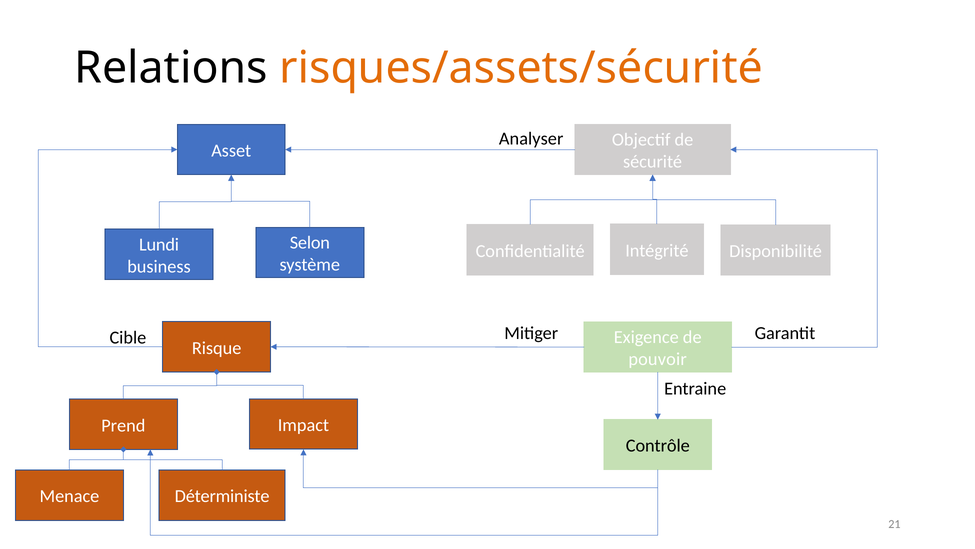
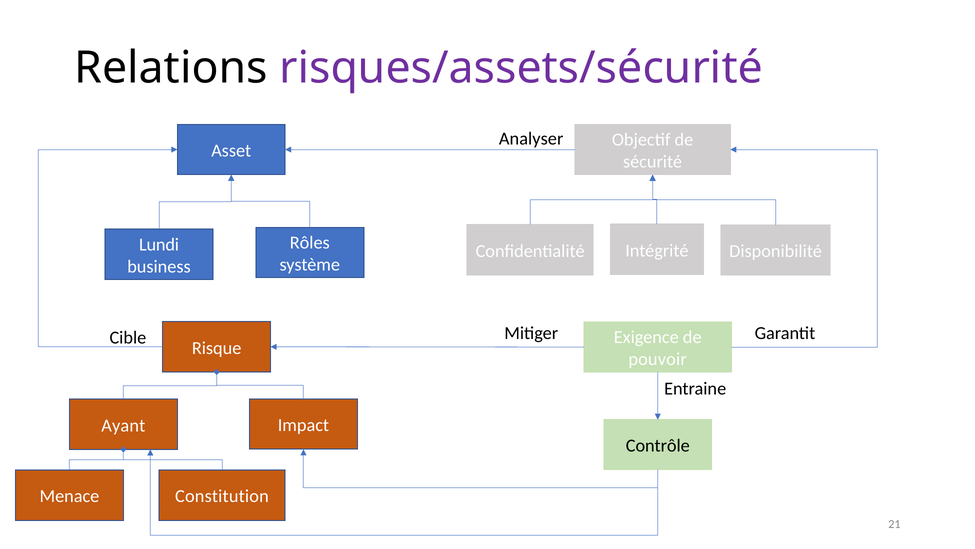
risques/assets/sécurité colour: orange -> purple
Selon: Selon -> Rôles
Prend: Prend -> Ayant
Déterministe: Déterministe -> Constitution
